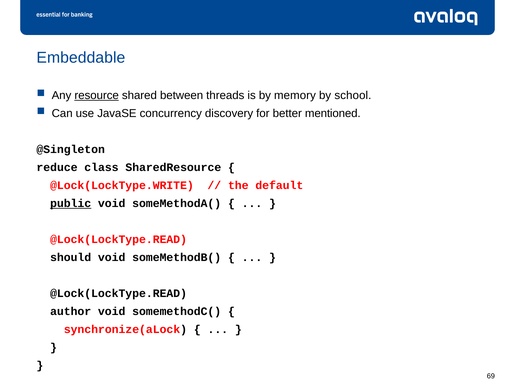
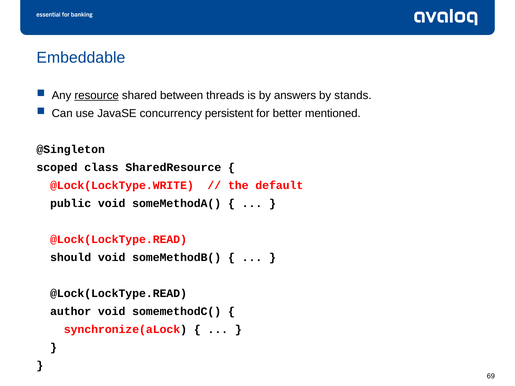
memory: memory -> answers
school: school -> stands
discovery: discovery -> persistent
reduce: reduce -> scoped
public underline: present -> none
